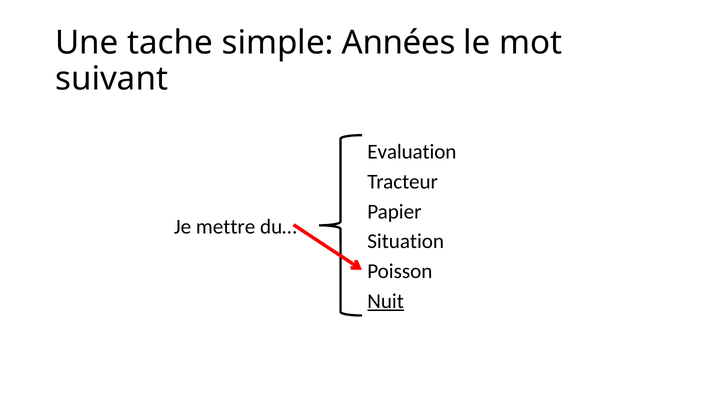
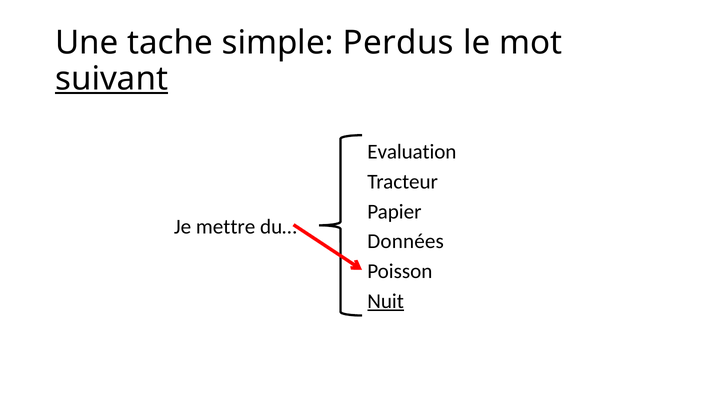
Années: Années -> Perdus
suivant underline: none -> present
Situation: Situation -> Données
